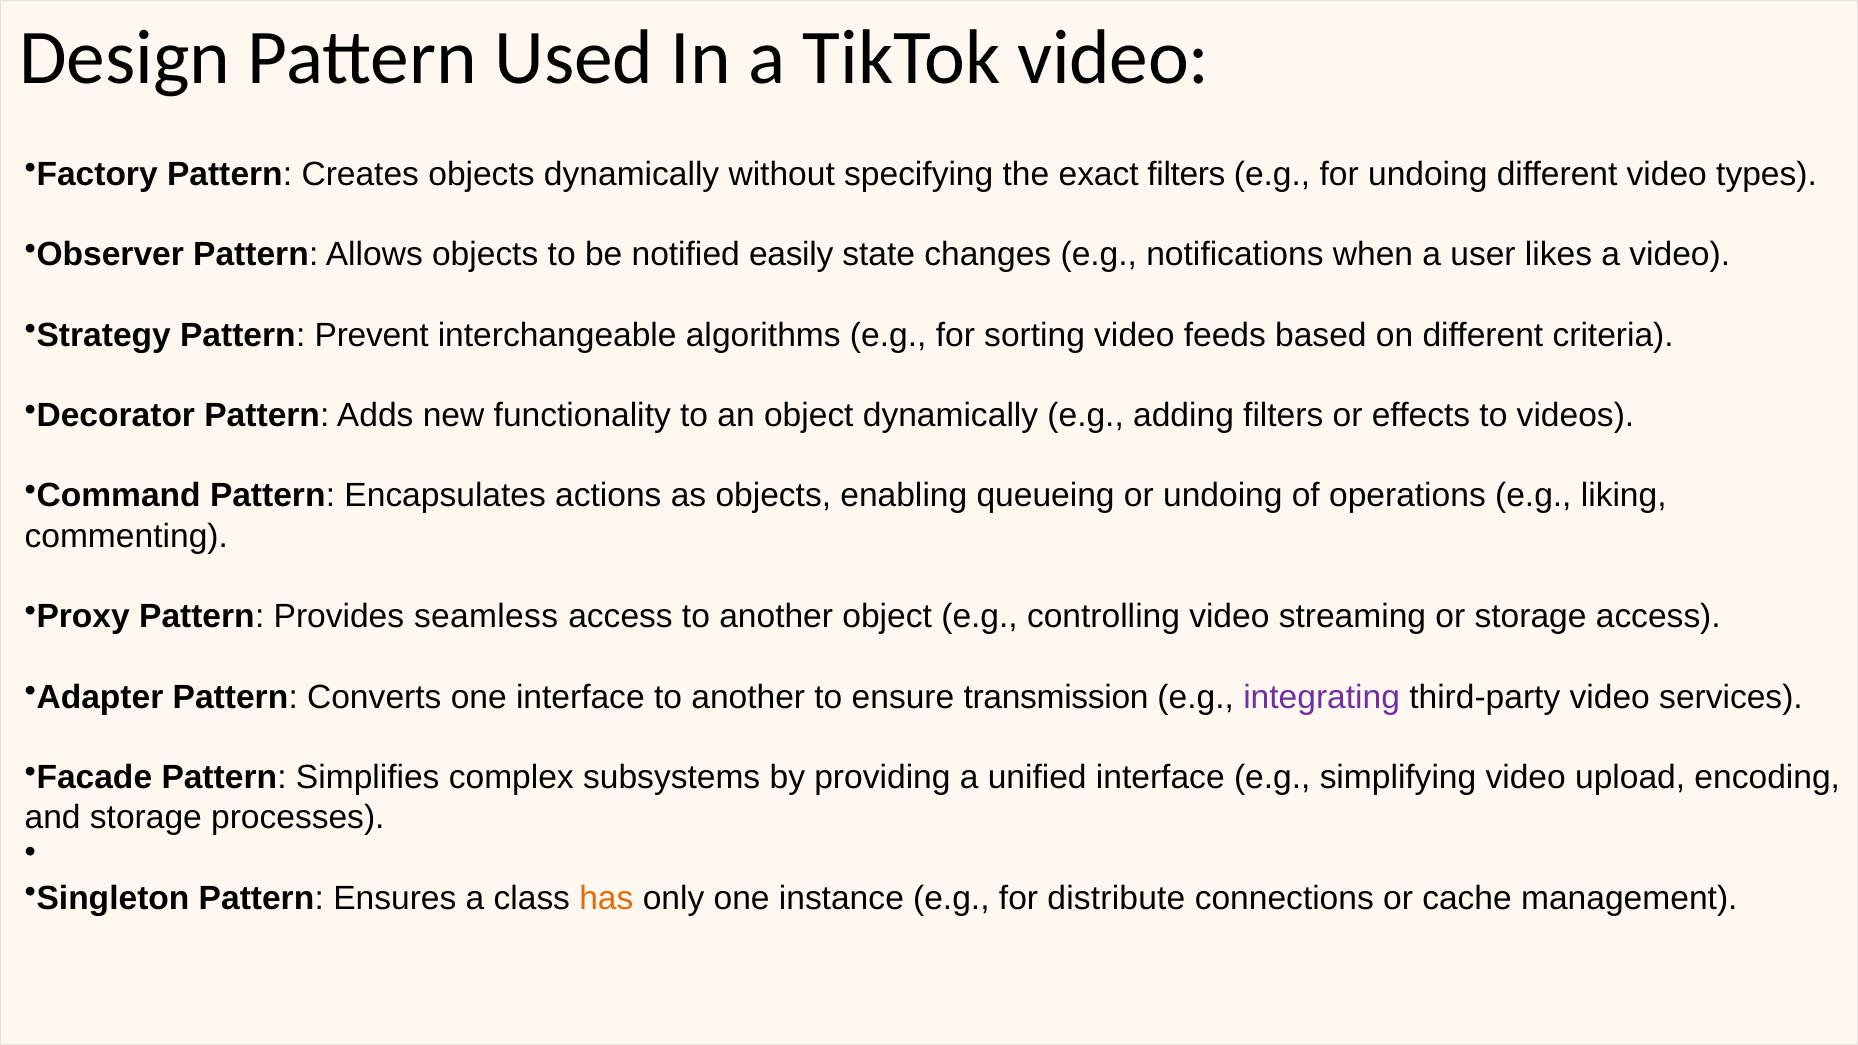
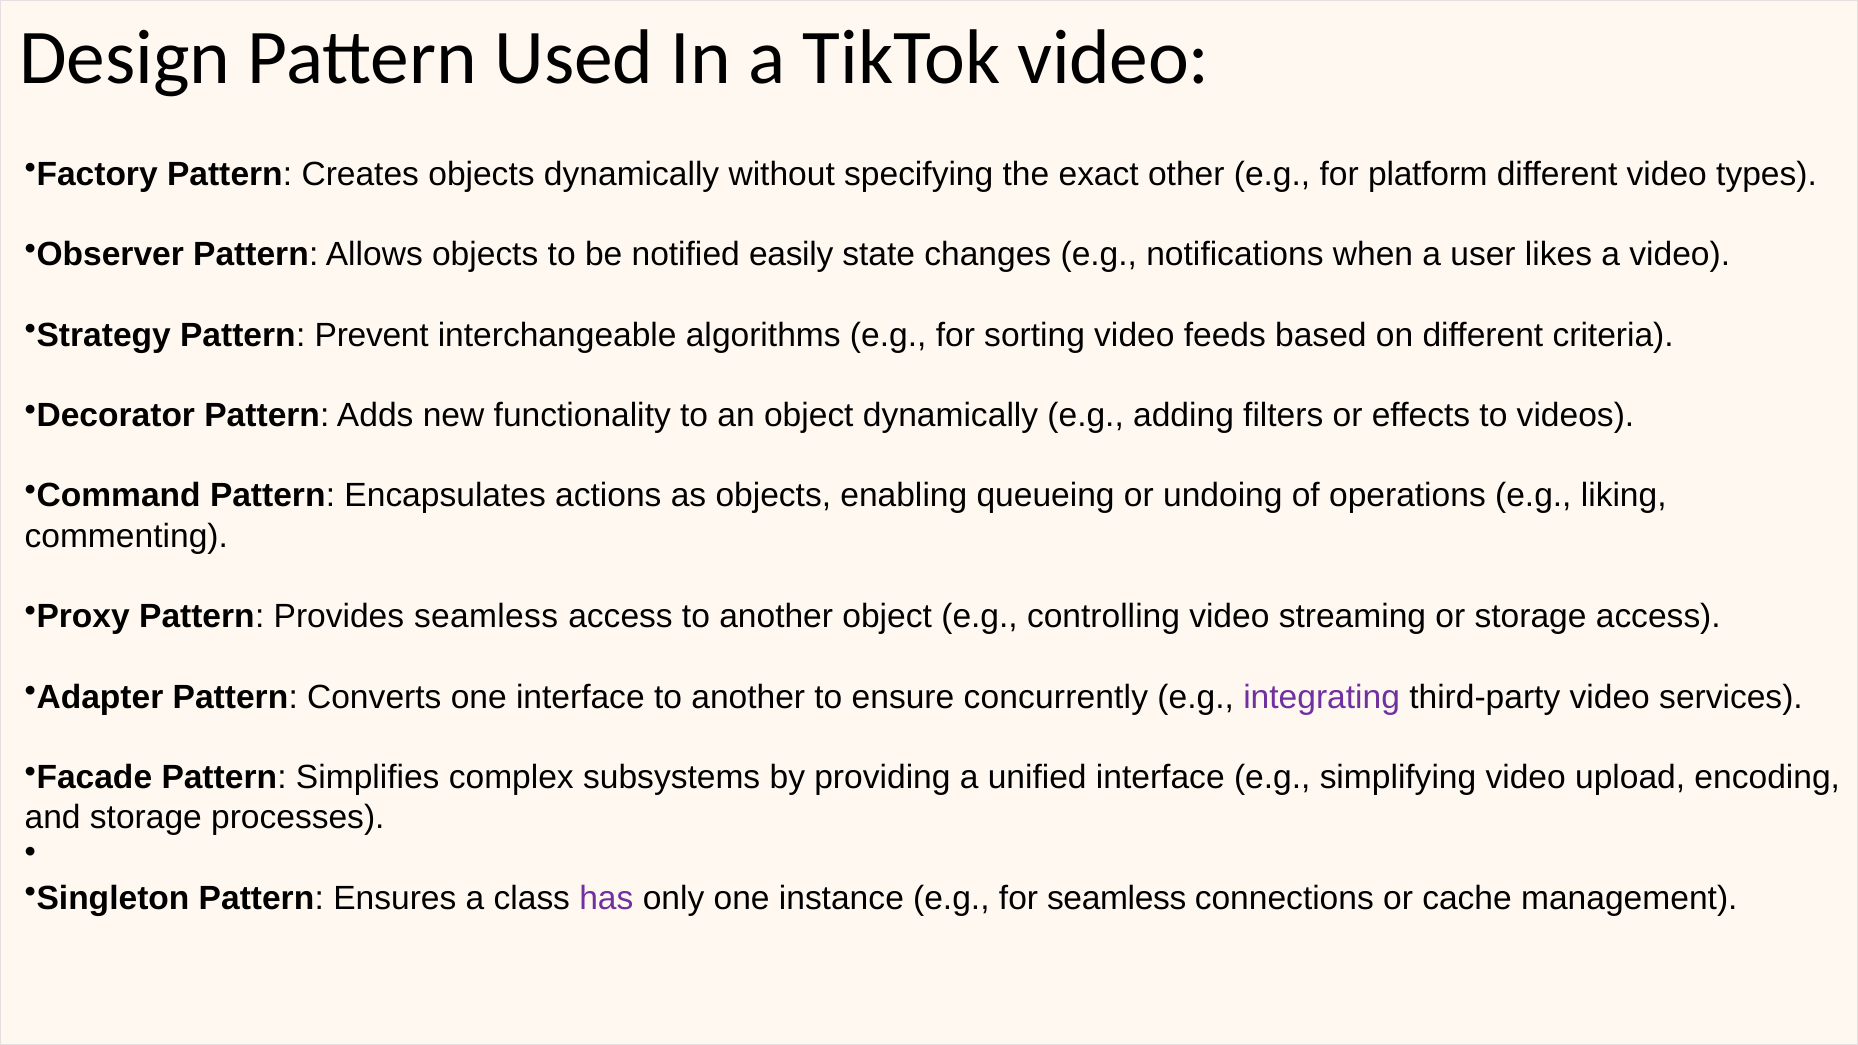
exact filters: filters -> other
for undoing: undoing -> platform
transmission: transmission -> concurrently
has colour: orange -> purple
for distribute: distribute -> seamless
